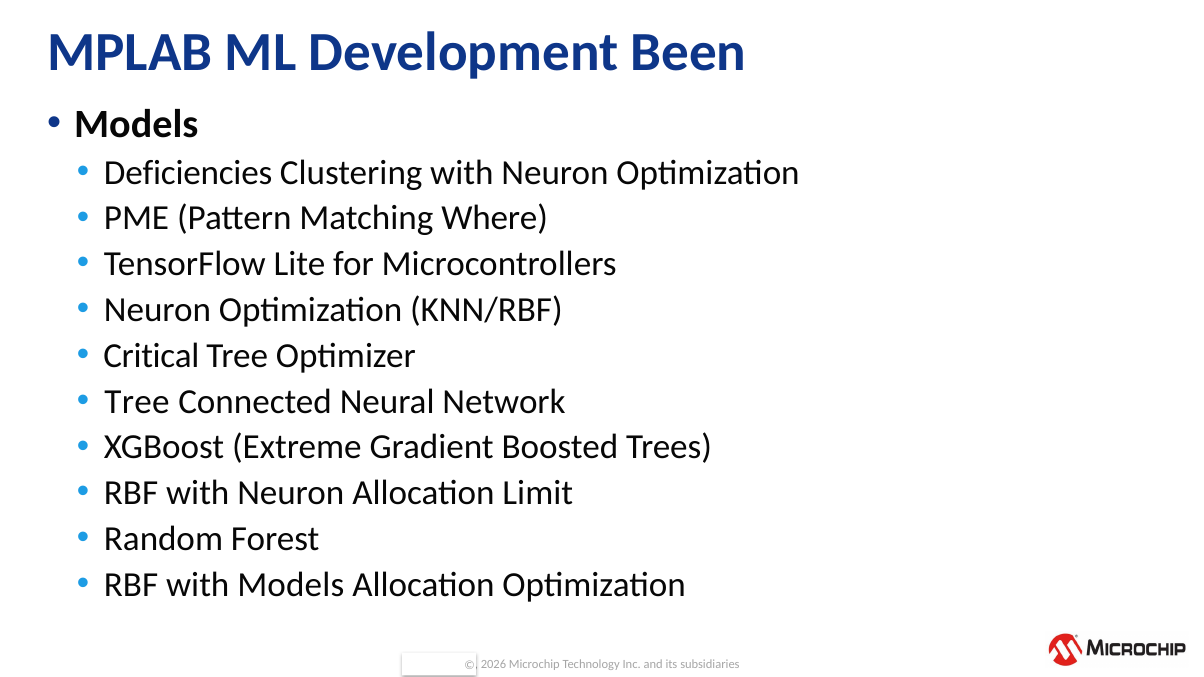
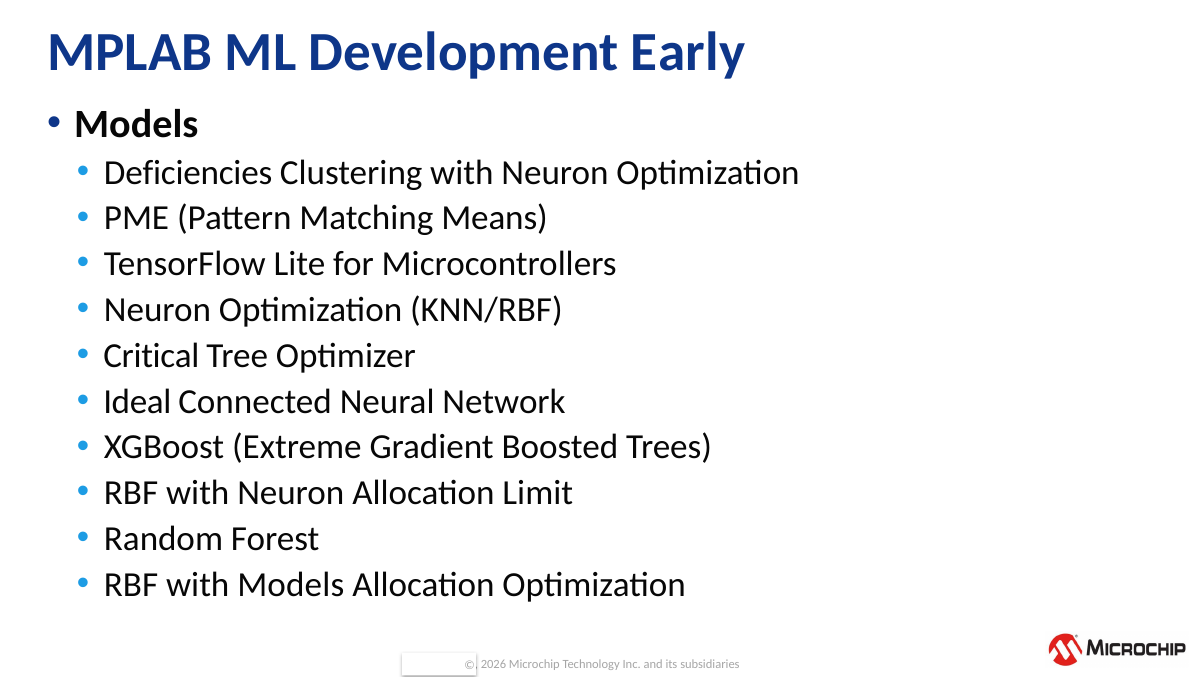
Been: Been -> Early
Where: Where -> Means
Tree at (137, 402): Tree -> Ideal
